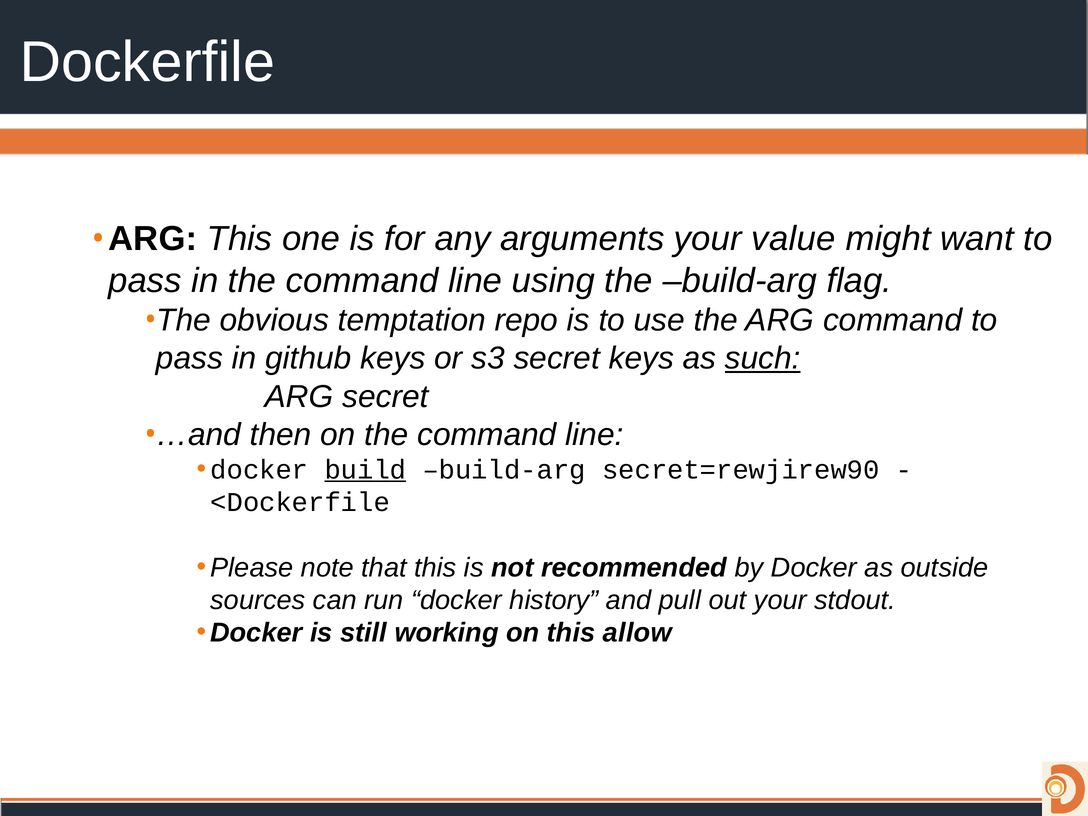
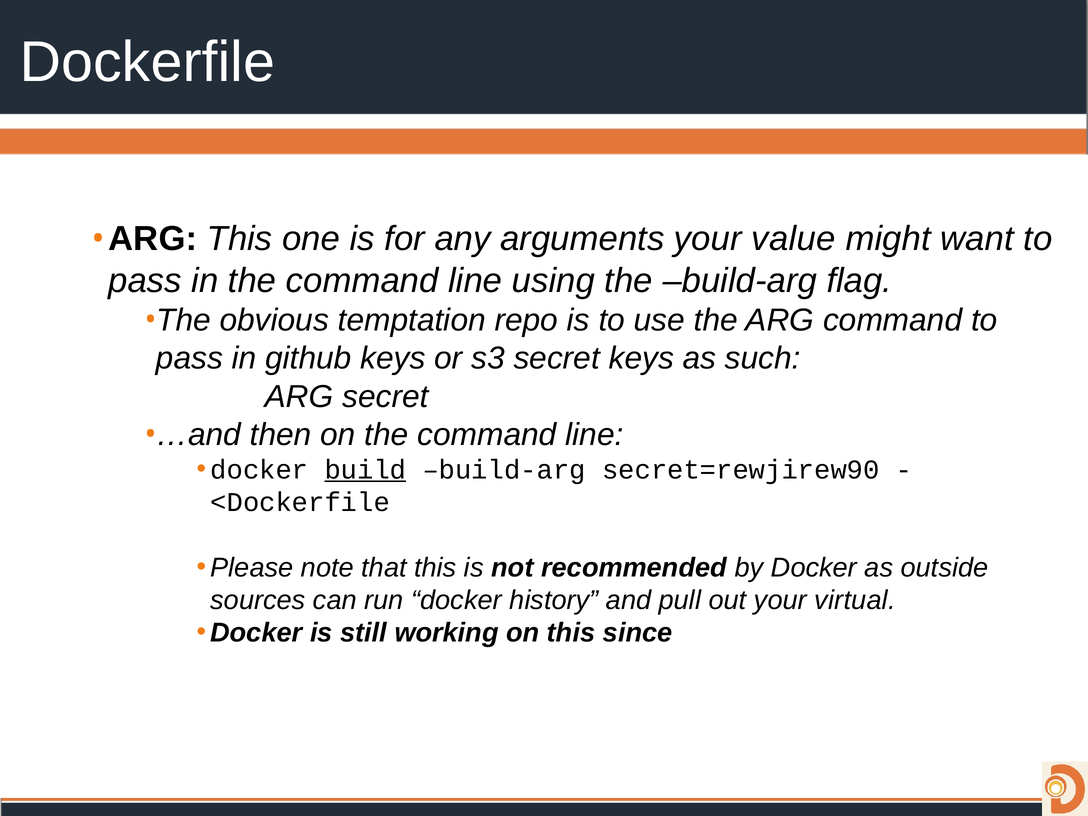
such underline: present -> none
stdout: stdout -> virtual
allow: allow -> since
